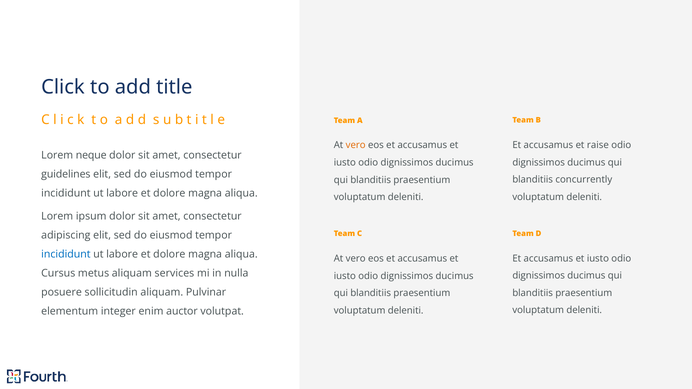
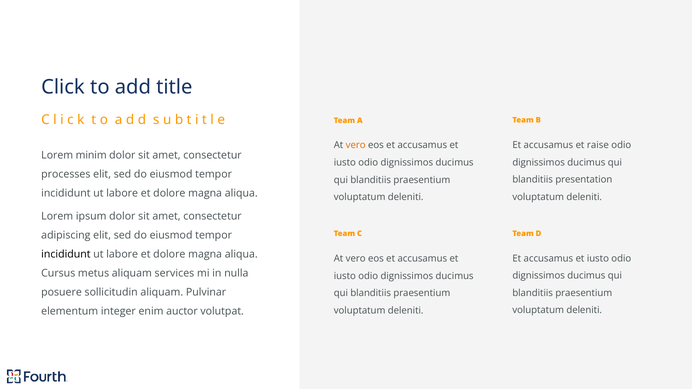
neque: neque -> minim
guidelines: guidelines -> processes
concurrently: concurrently -> presentation
incididunt at (66, 254) colour: blue -> black
